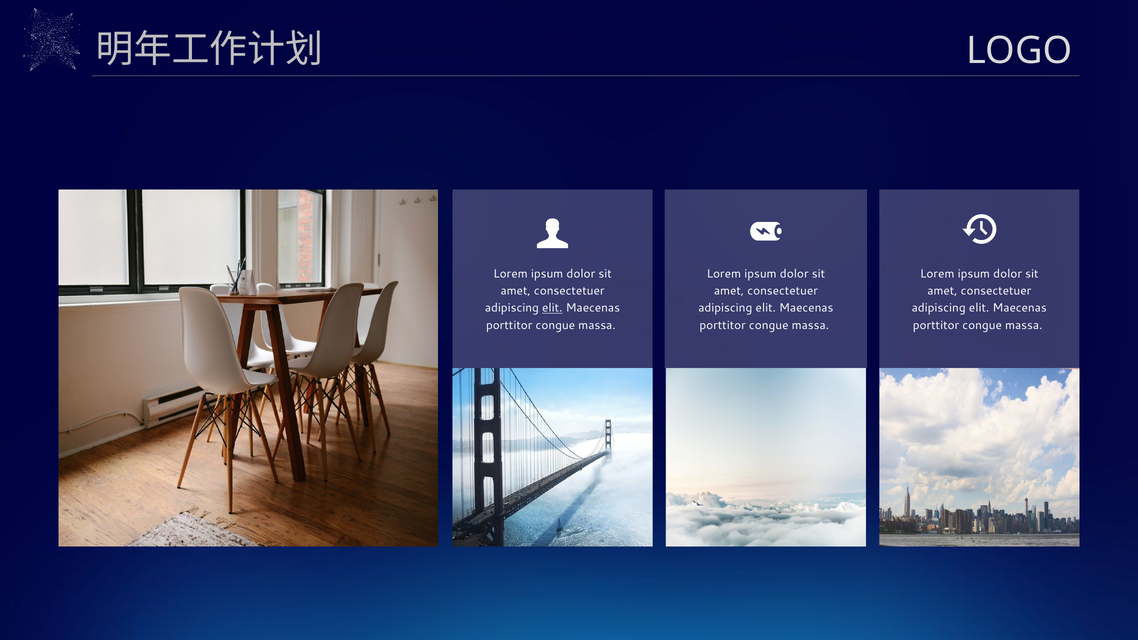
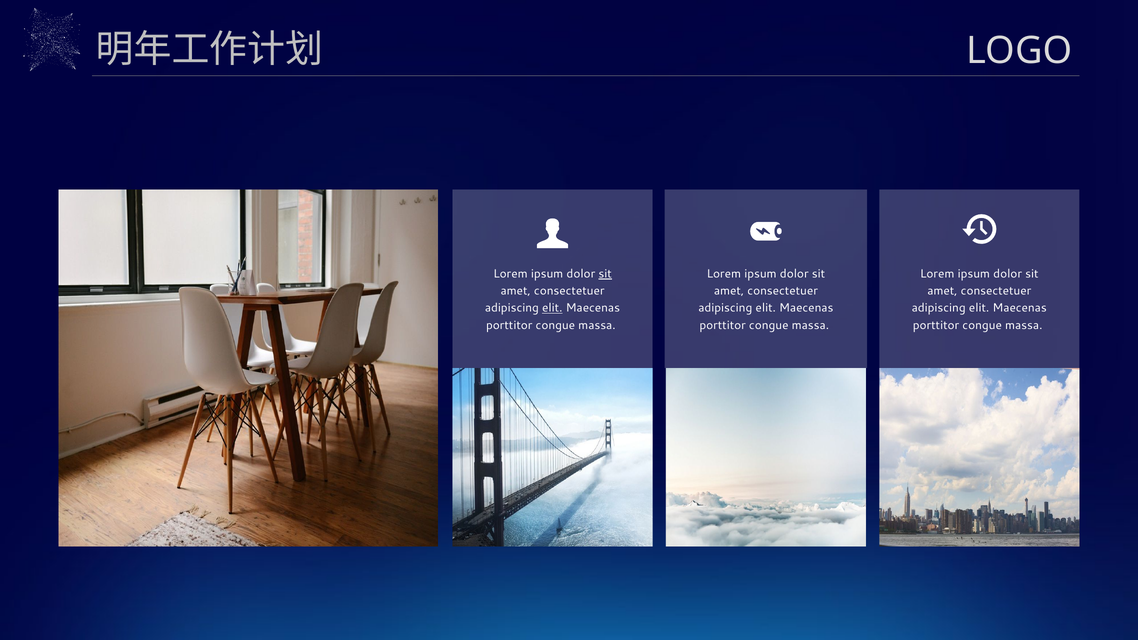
sit at (605, 274) underline: none -> present
